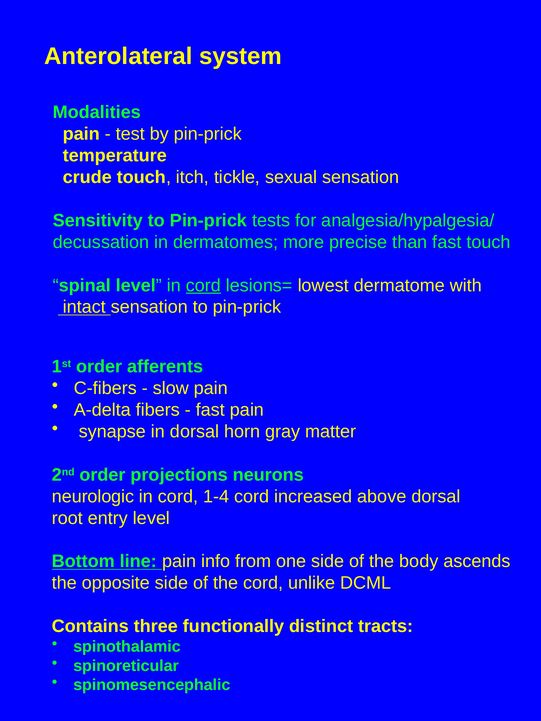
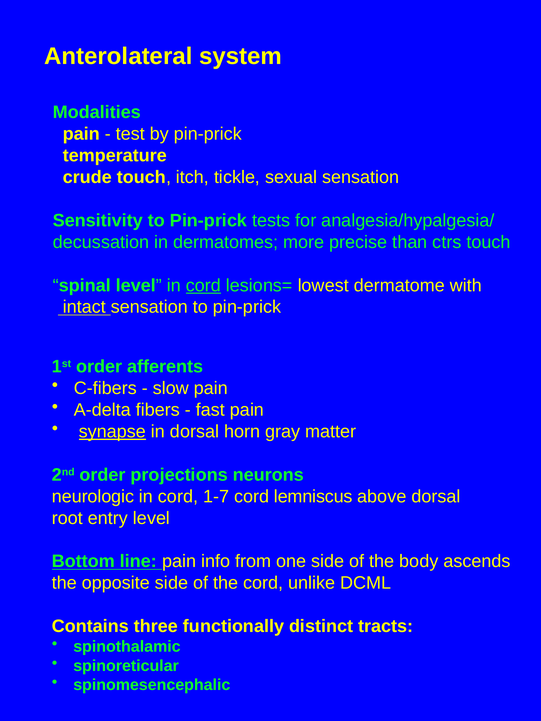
than fast: fast -> ctrs
synapse underline: none -> present
1-4: 1-4 -> 1-7
increased: increased -> lemniscus
